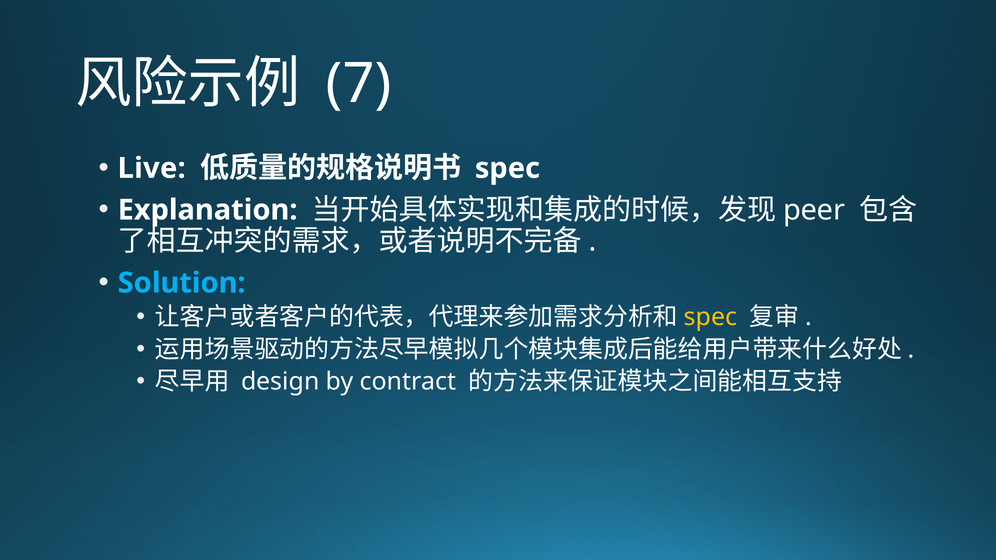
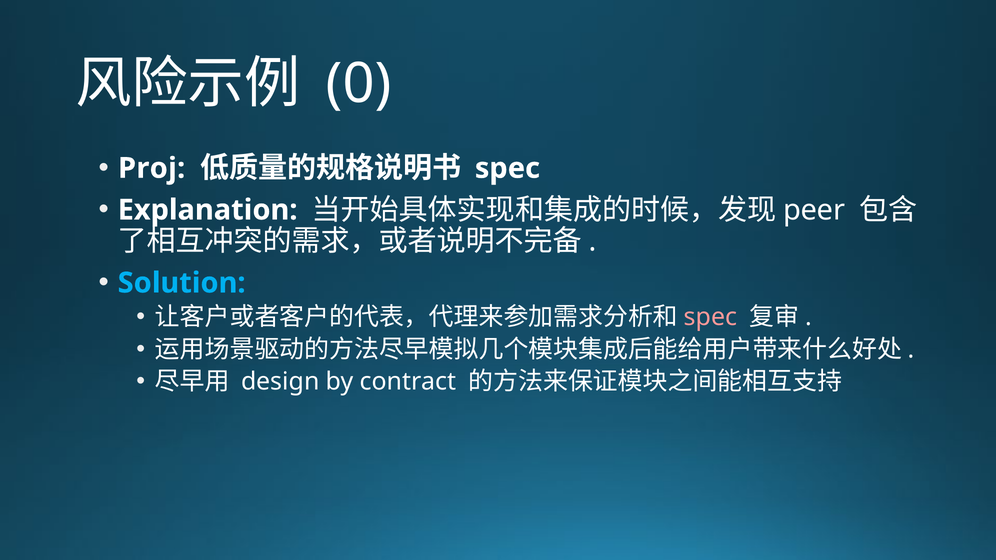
7: 7 -> 0
Live: Live -> Proj
spec at (710, 317) colour: yellow -> pink
